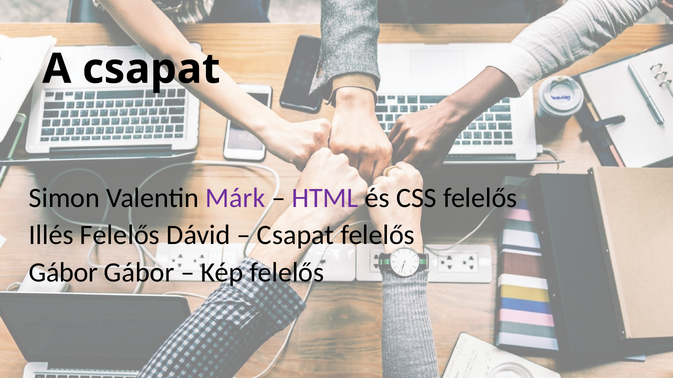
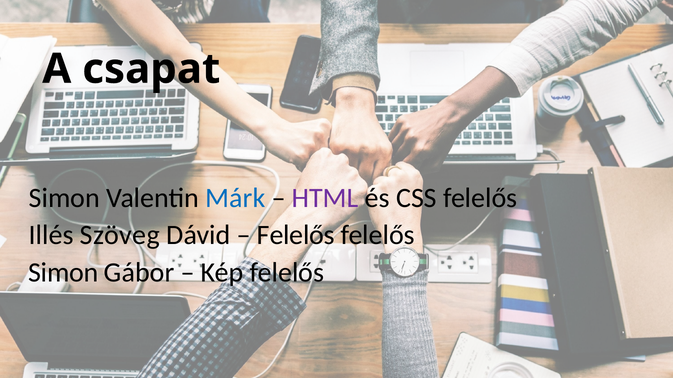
Márk colour: purple -> blue
Illés Felelős: Felelős -> Szöveg
Csapat at (296, 235): Csapat -> Felelős
Gábor at (63, 273): Gábor -> Simon
